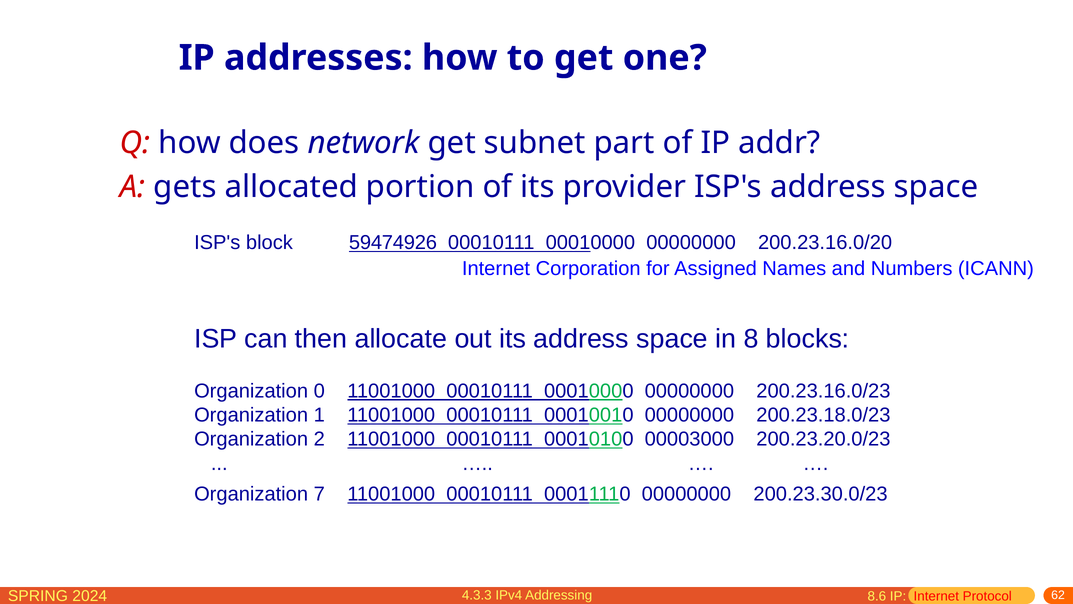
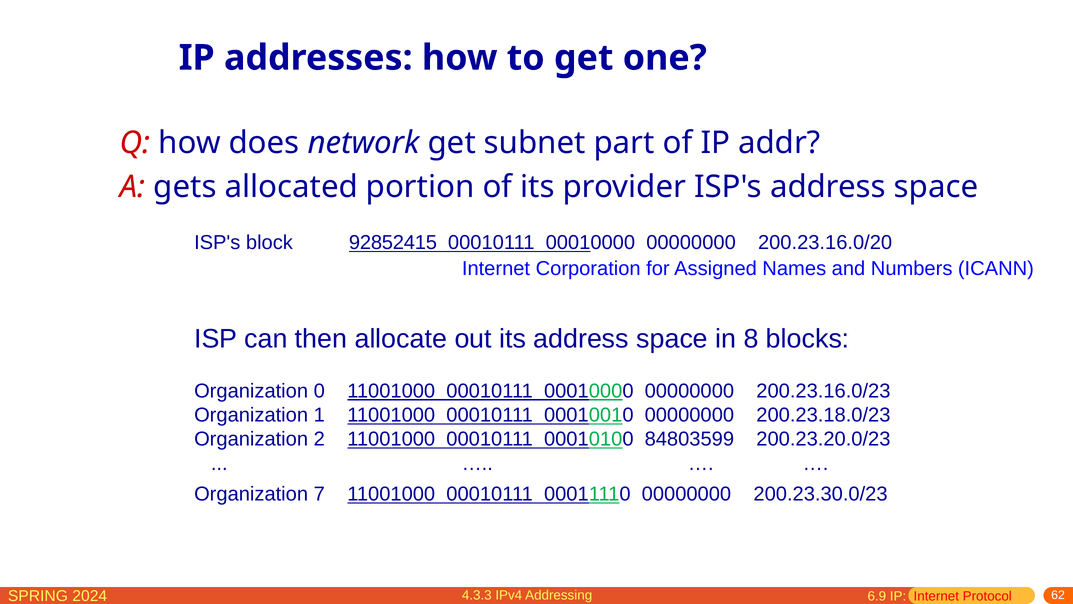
59474926: 59474926 -> 92852415
00003000: 00003000 -> 84803599
8.6: 8.6 -> 6.9
